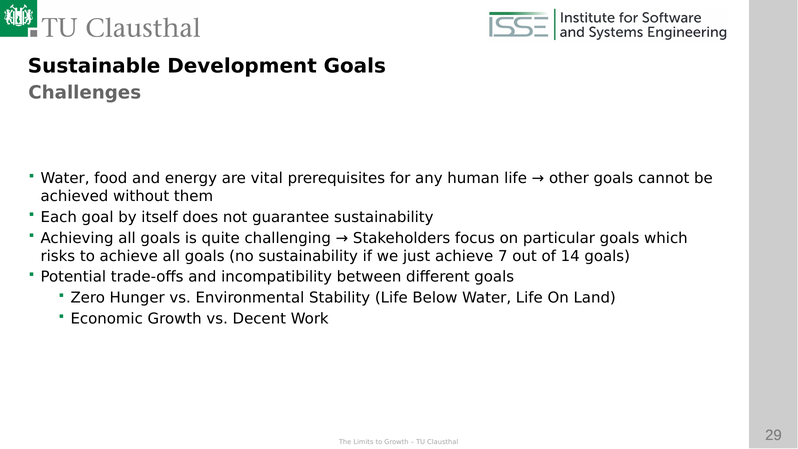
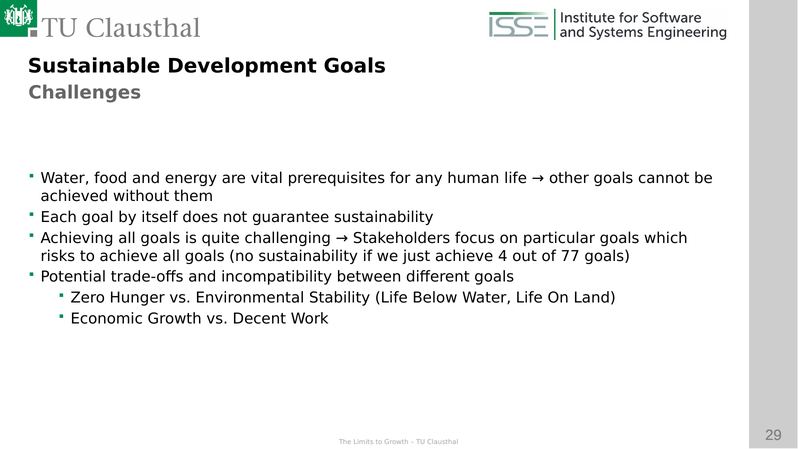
7: 7 -> 4
14: 14 -> 77
